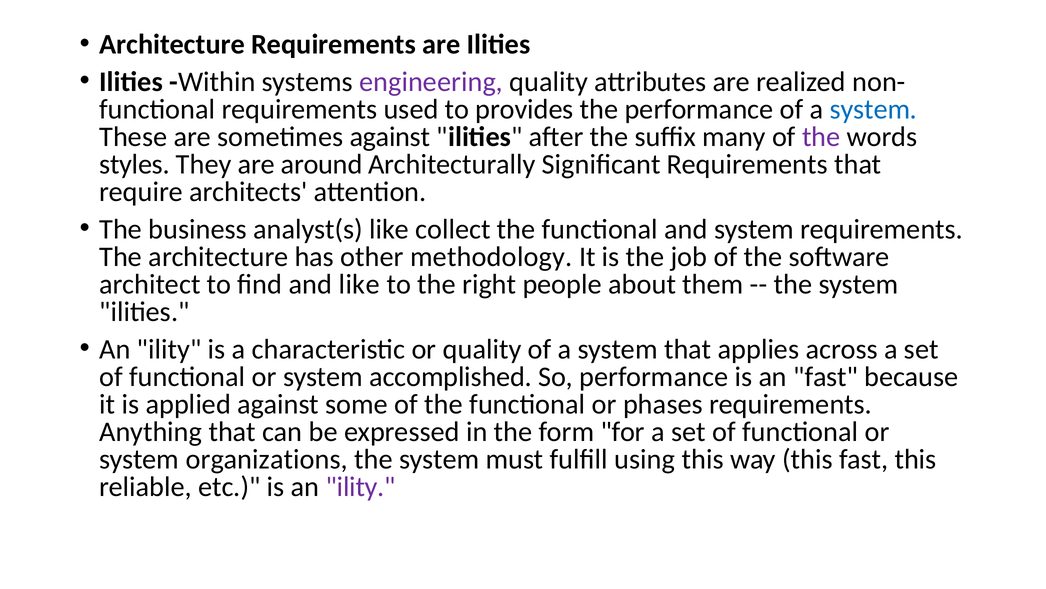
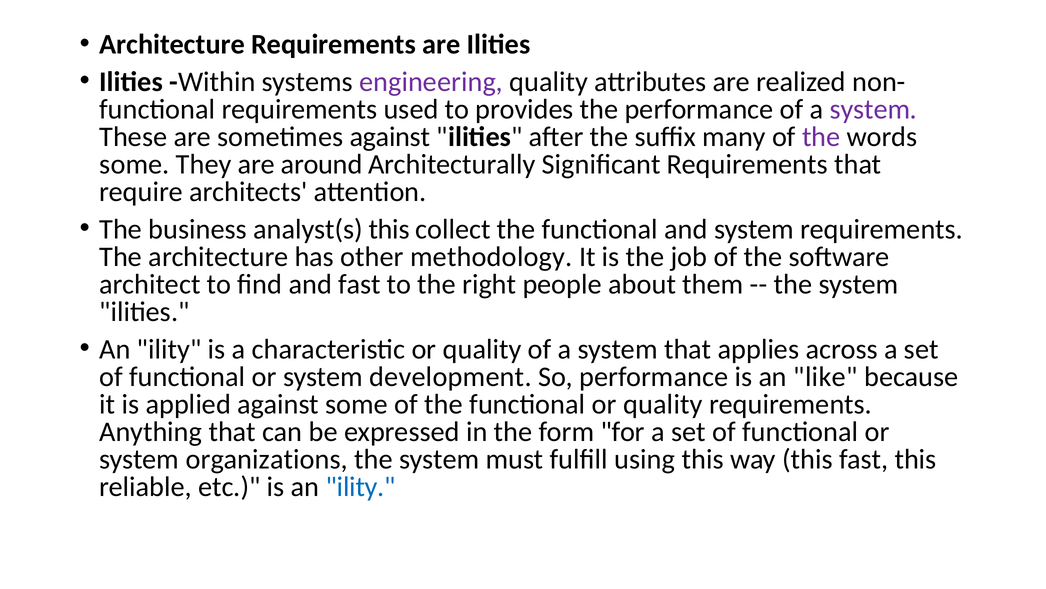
system at (874, 109) colour: blue -> purple
styles at (135, 164): styles -> some
analyst(s like: like -> this
and like: like -> fast
accomplished: accomplished -> development
an fast: fast -> like
functional or phases: phases -> quality
ility at (361, 486) colour: purple -> blue
